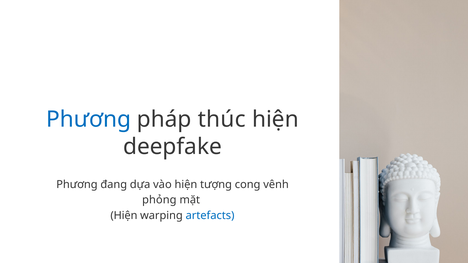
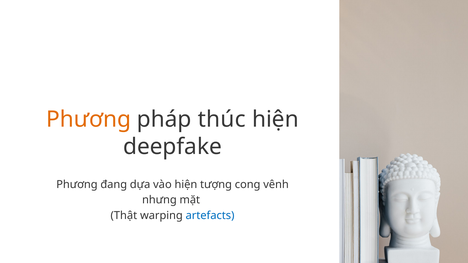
Phương at (89, 120) colour: blue -> orange
phỏng: phỏng -> nhưng
Hiện at (124, 216): Hiện -> Thật
